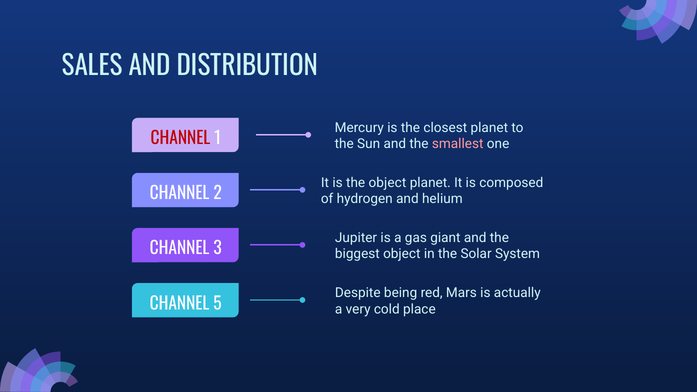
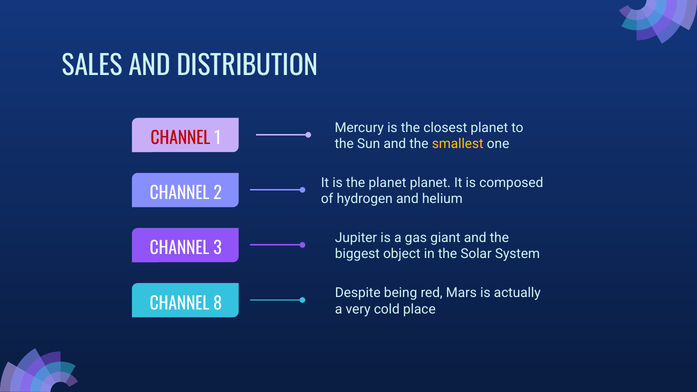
smallest colour: pink -> yellow
the object: object -> planet
5: 5 -> 8
